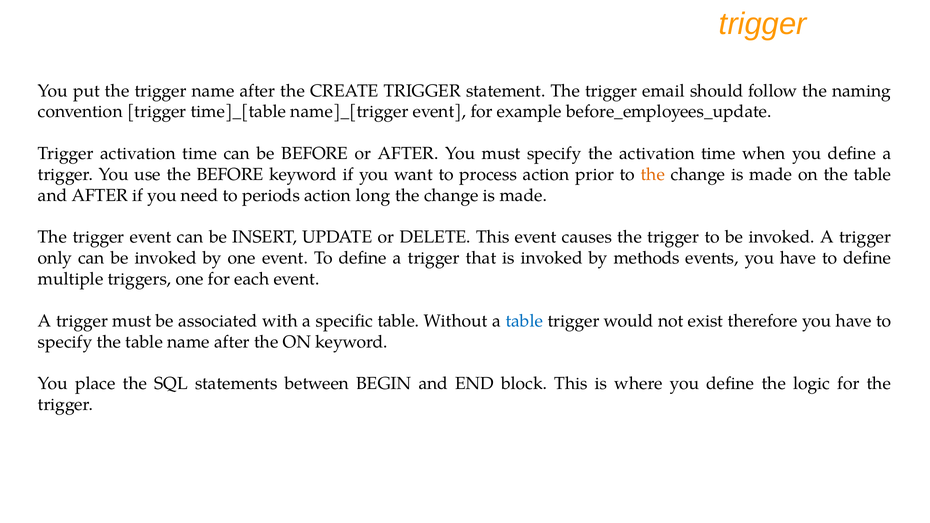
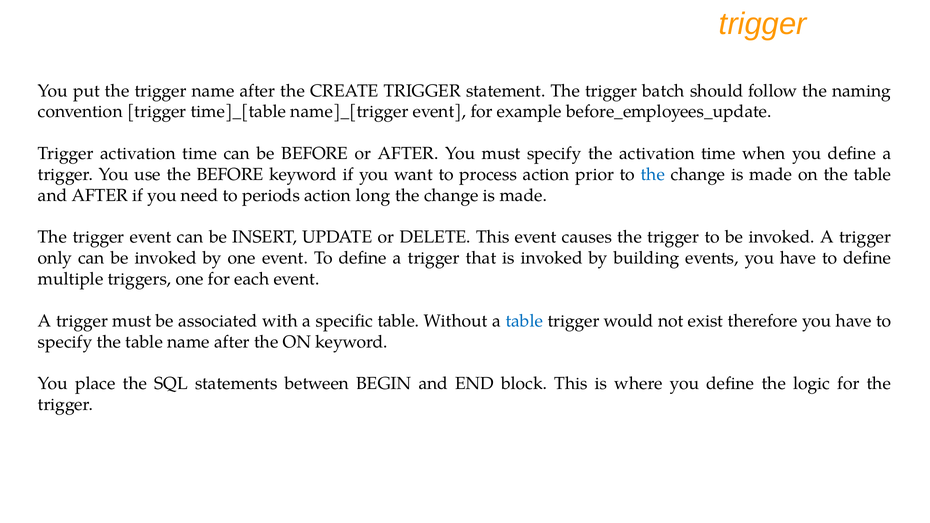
email: email -> batch
the at (653, 175) colour: orange -> blue
methods: methods -> building
